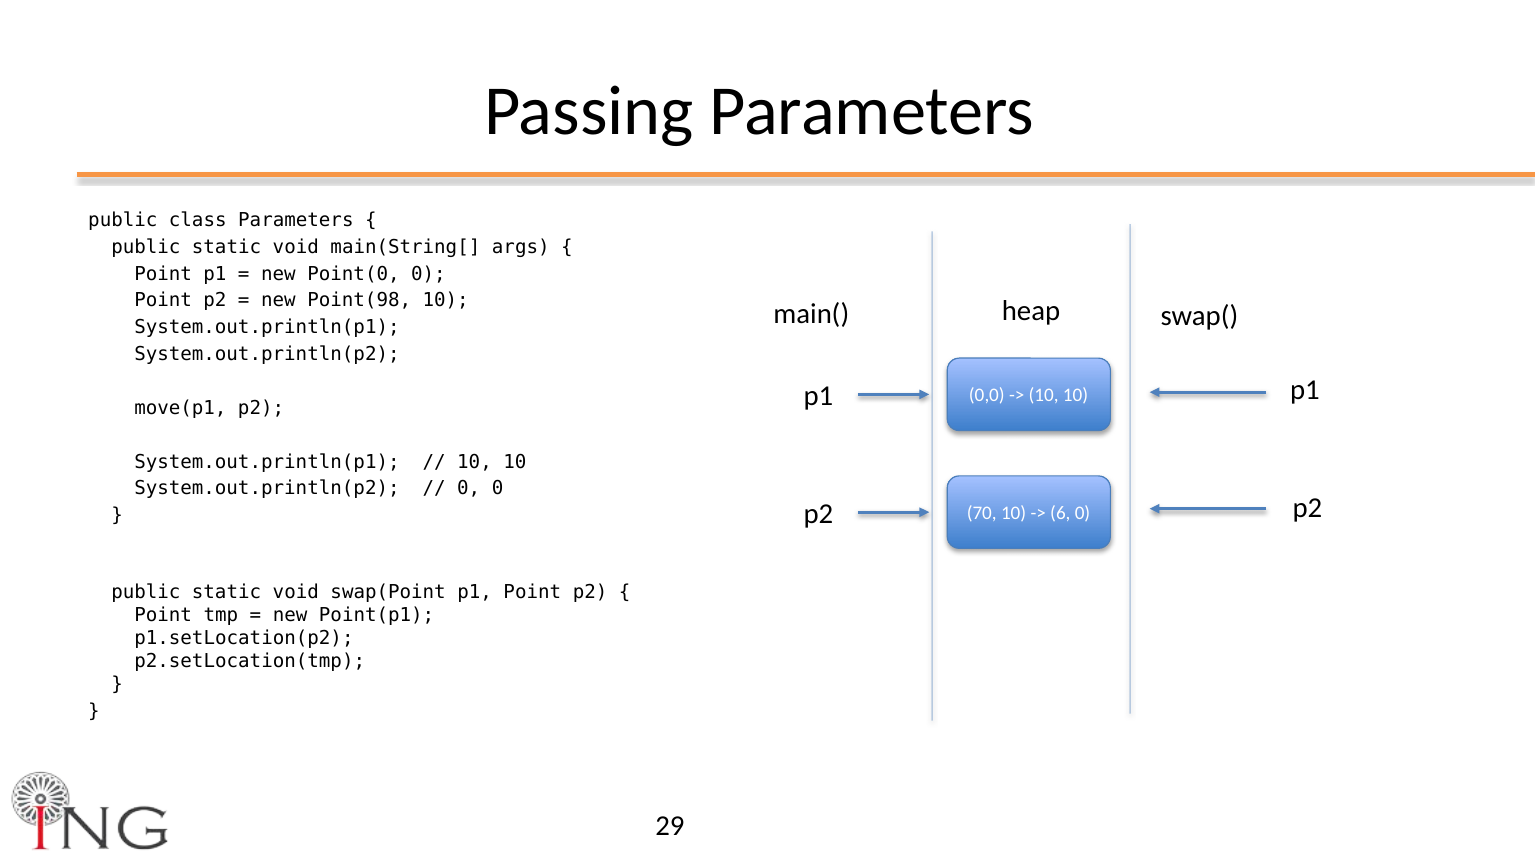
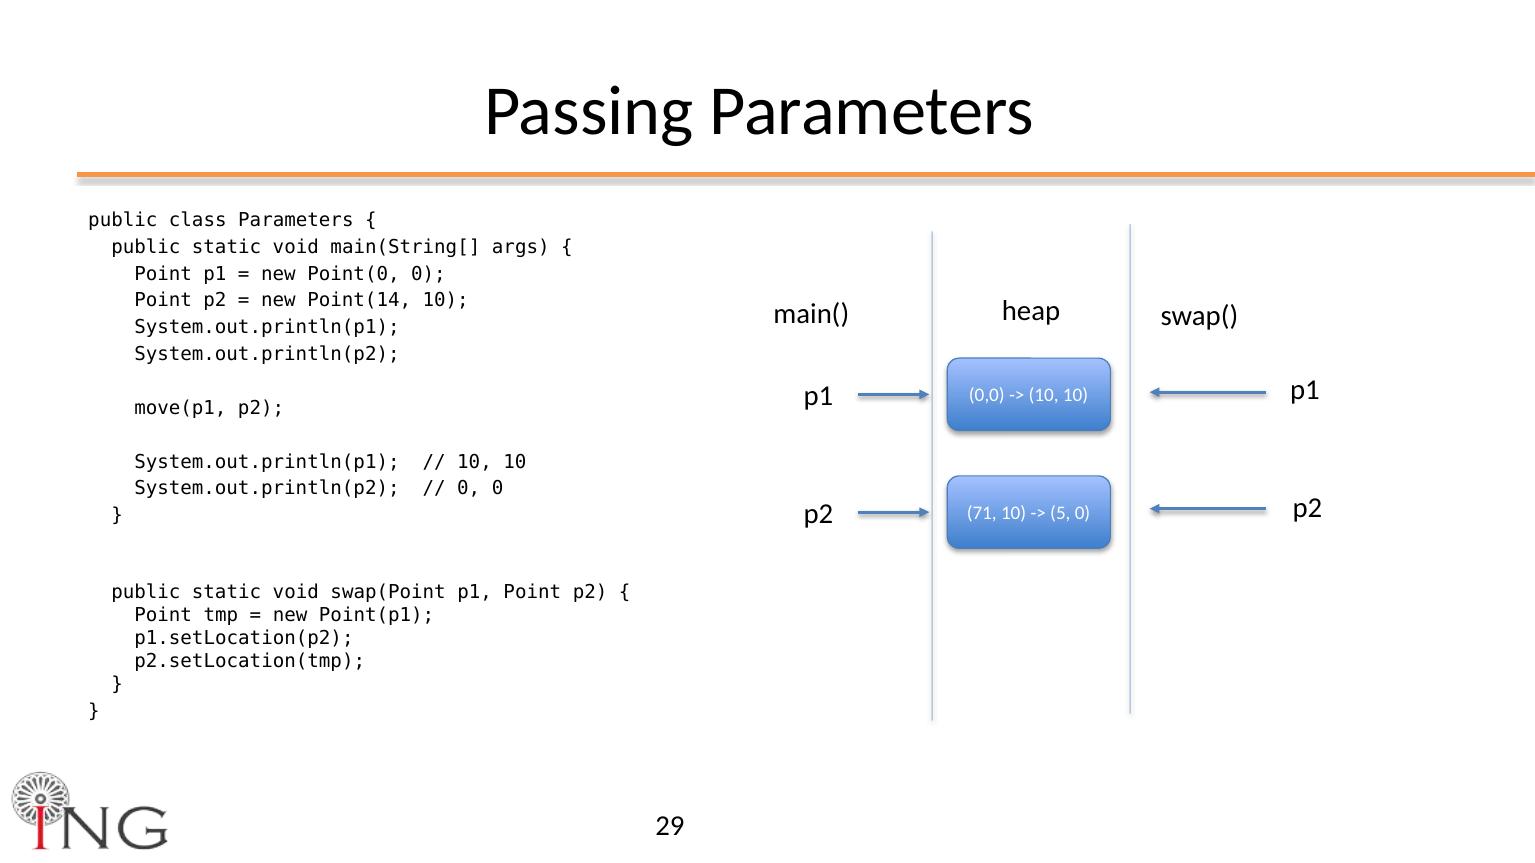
Point(98: Point(98 -> Point(14
70: 70 -> 71
6: 6 -> 5
